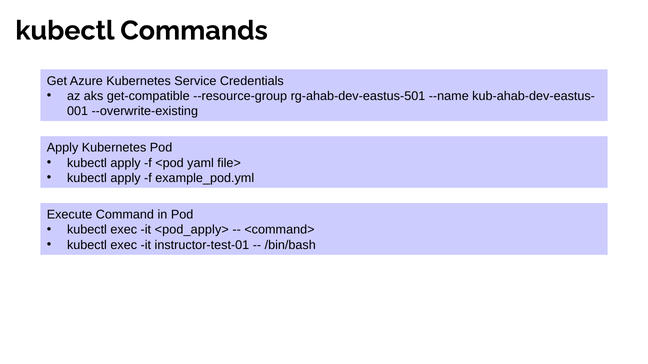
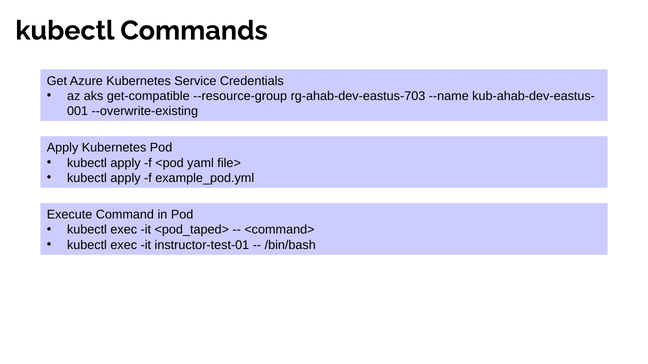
rg-ahab-dev-eastus-501: rg-ahab-dev-eastus-501 -> rg-ahab-dev-eastus-703
<pod_apply>: <pod_apply> -> <pod_taped>
